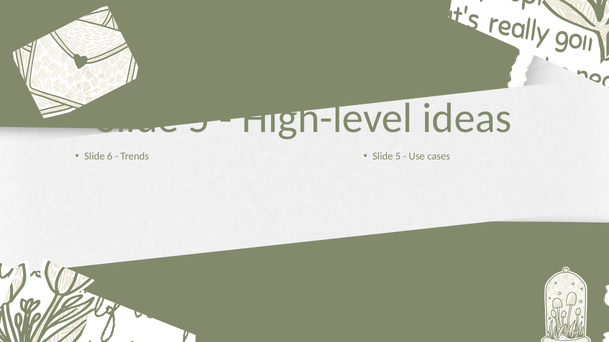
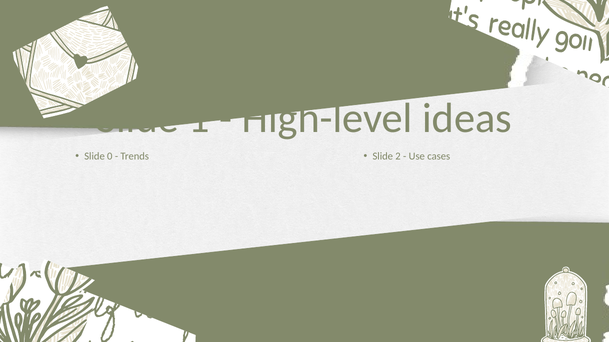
5 at (199, 119): 5 -> 1
6: 6 -> 0
5 at (398, 156): 5 -> 2
